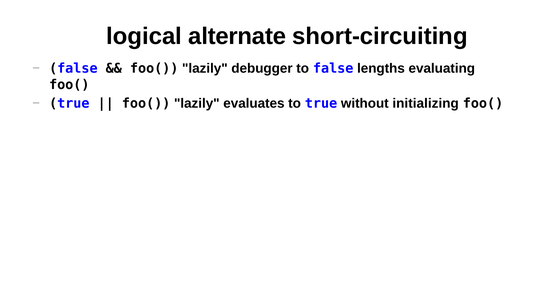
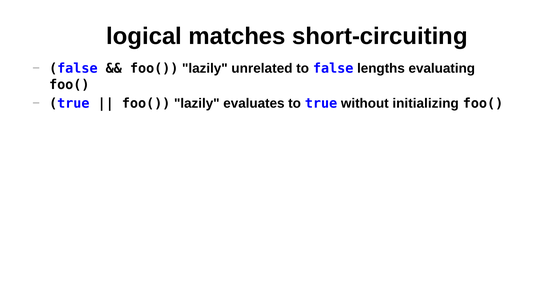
alternate: alternate -> matches
debugger: debugger -> unrelated
